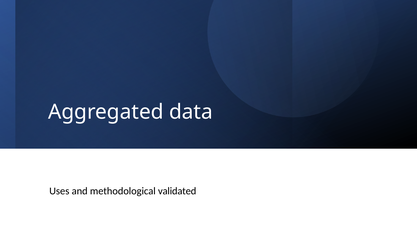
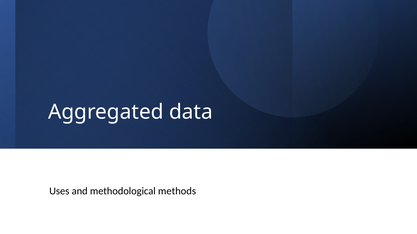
validated: validated -> methods
